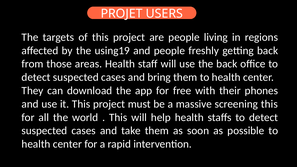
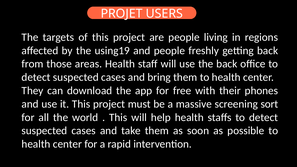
screening this: this -> sort
